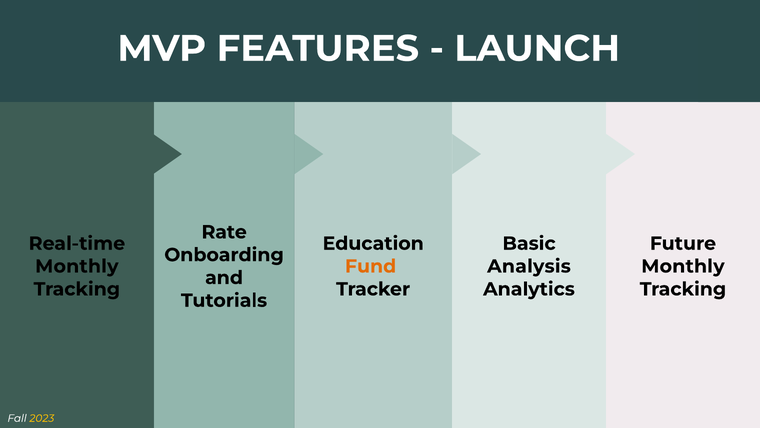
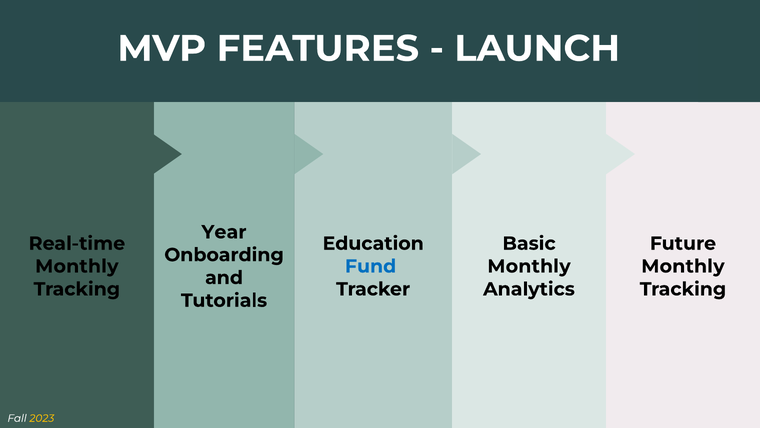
Rate: Rate -> Year
Fund colour: orange -> blue
Analysis at (529, 266): Analysis -> Monthly
